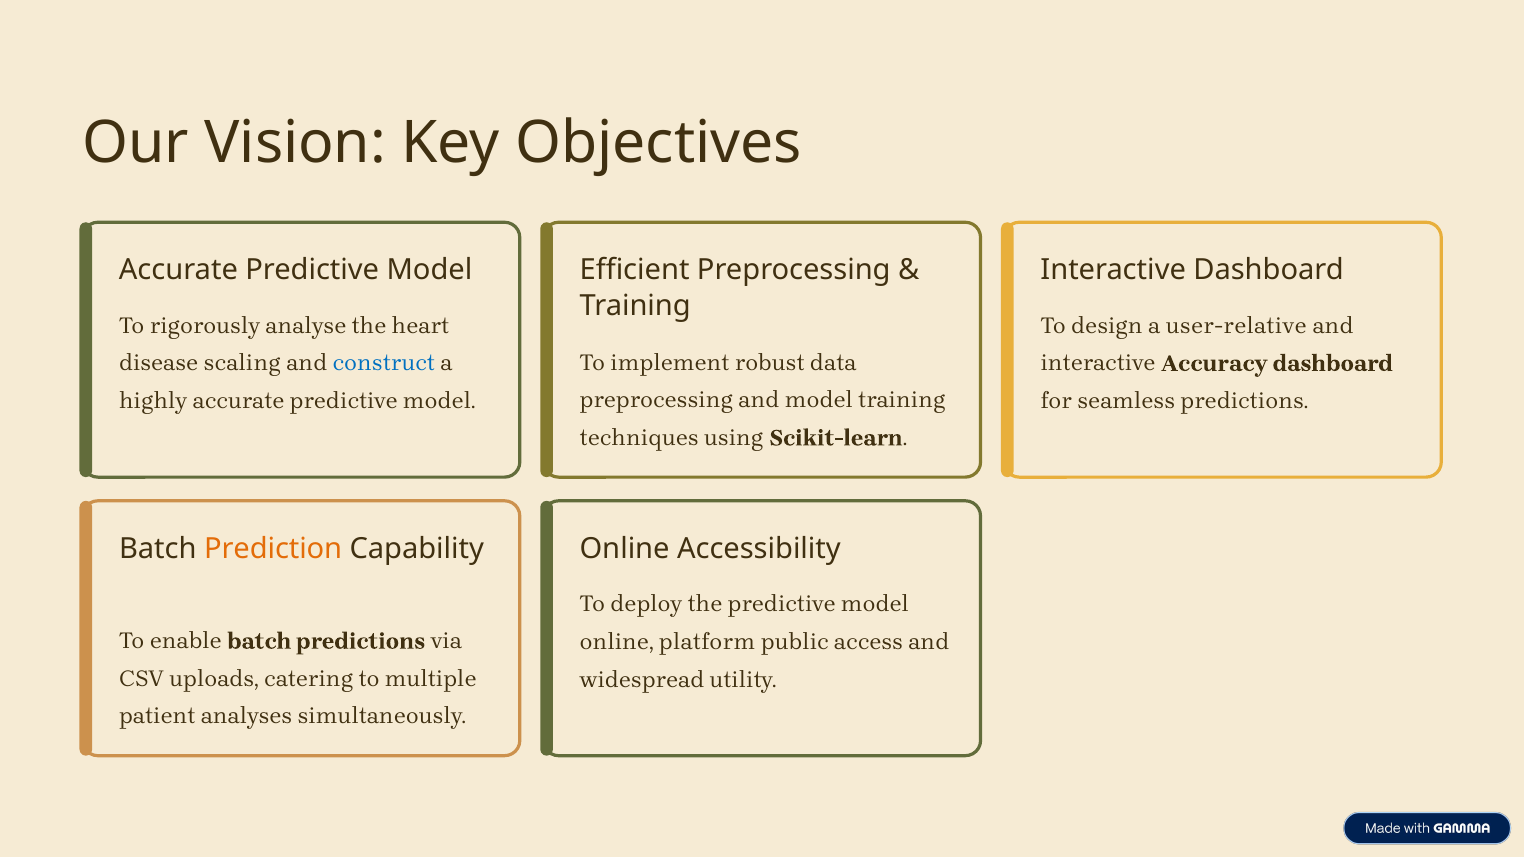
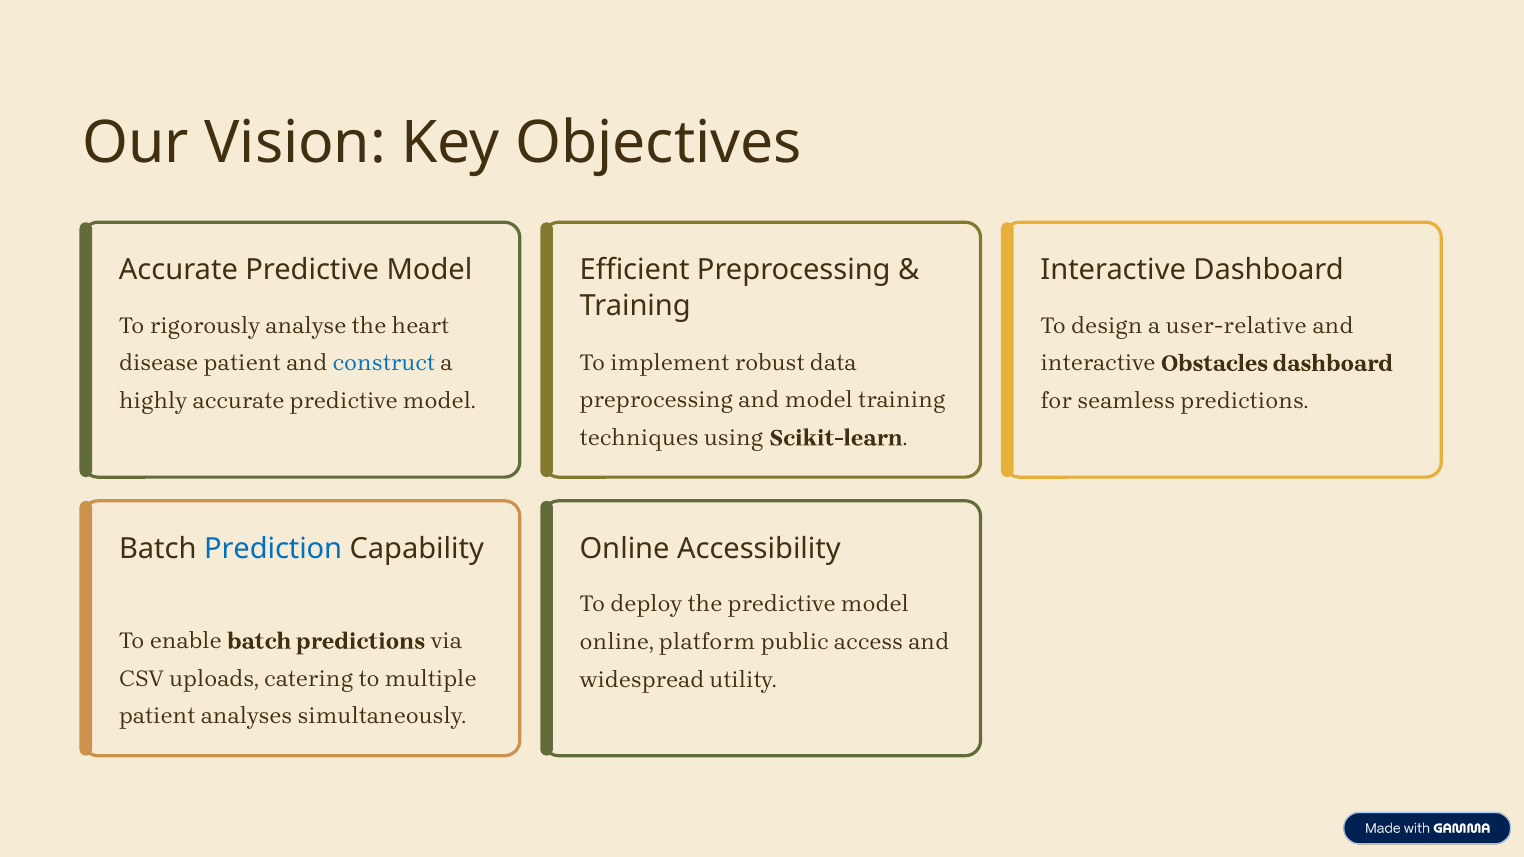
disease scaling: scaling -> patient
Accuracy: Accuracy -> Obstacles
Prediction colour: orange -> blue
